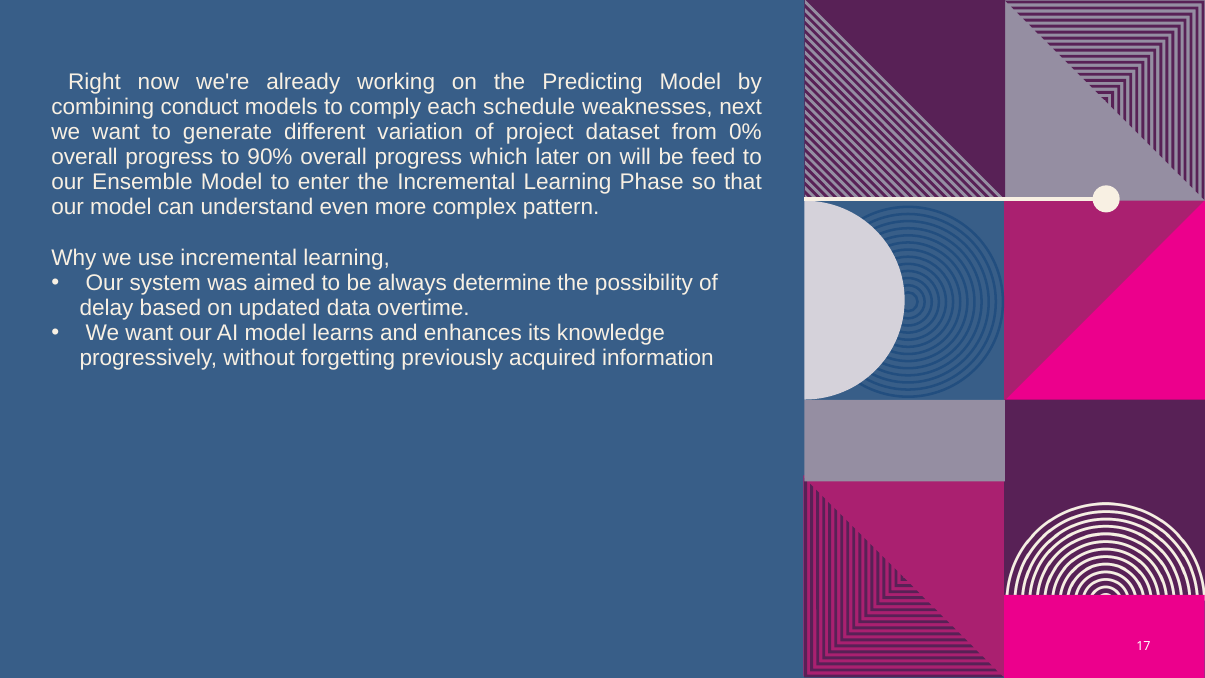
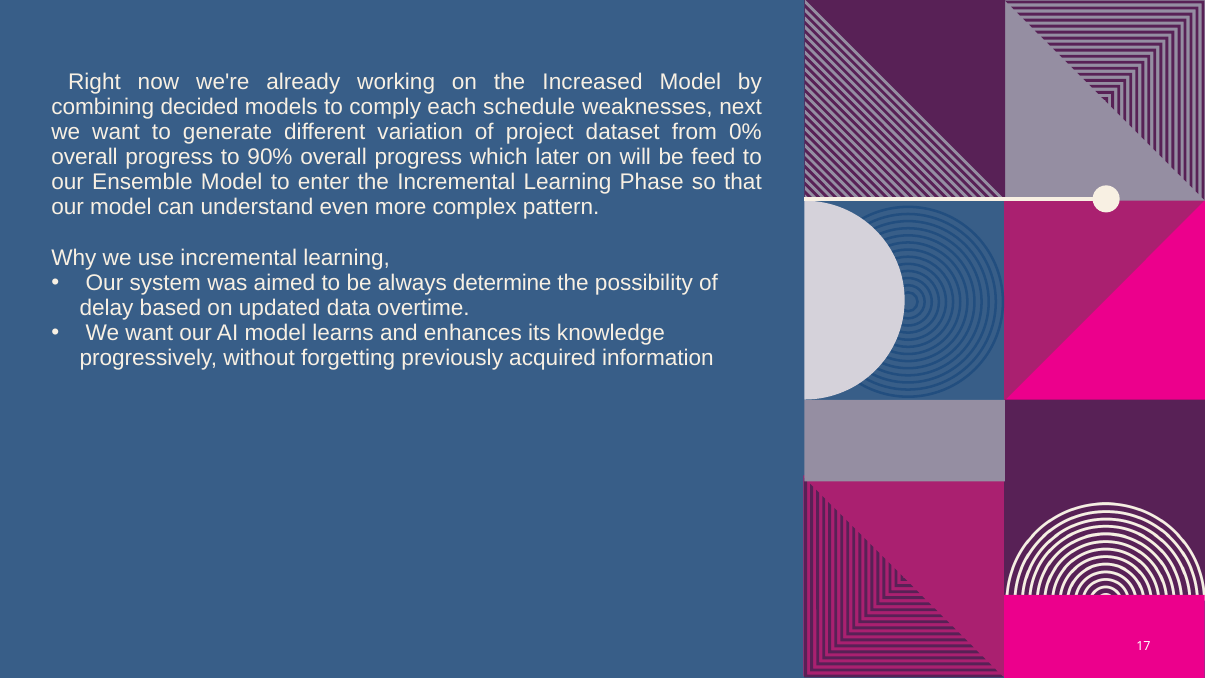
Predicting: Predicting -> Increased
conduct: conduct -> decided
